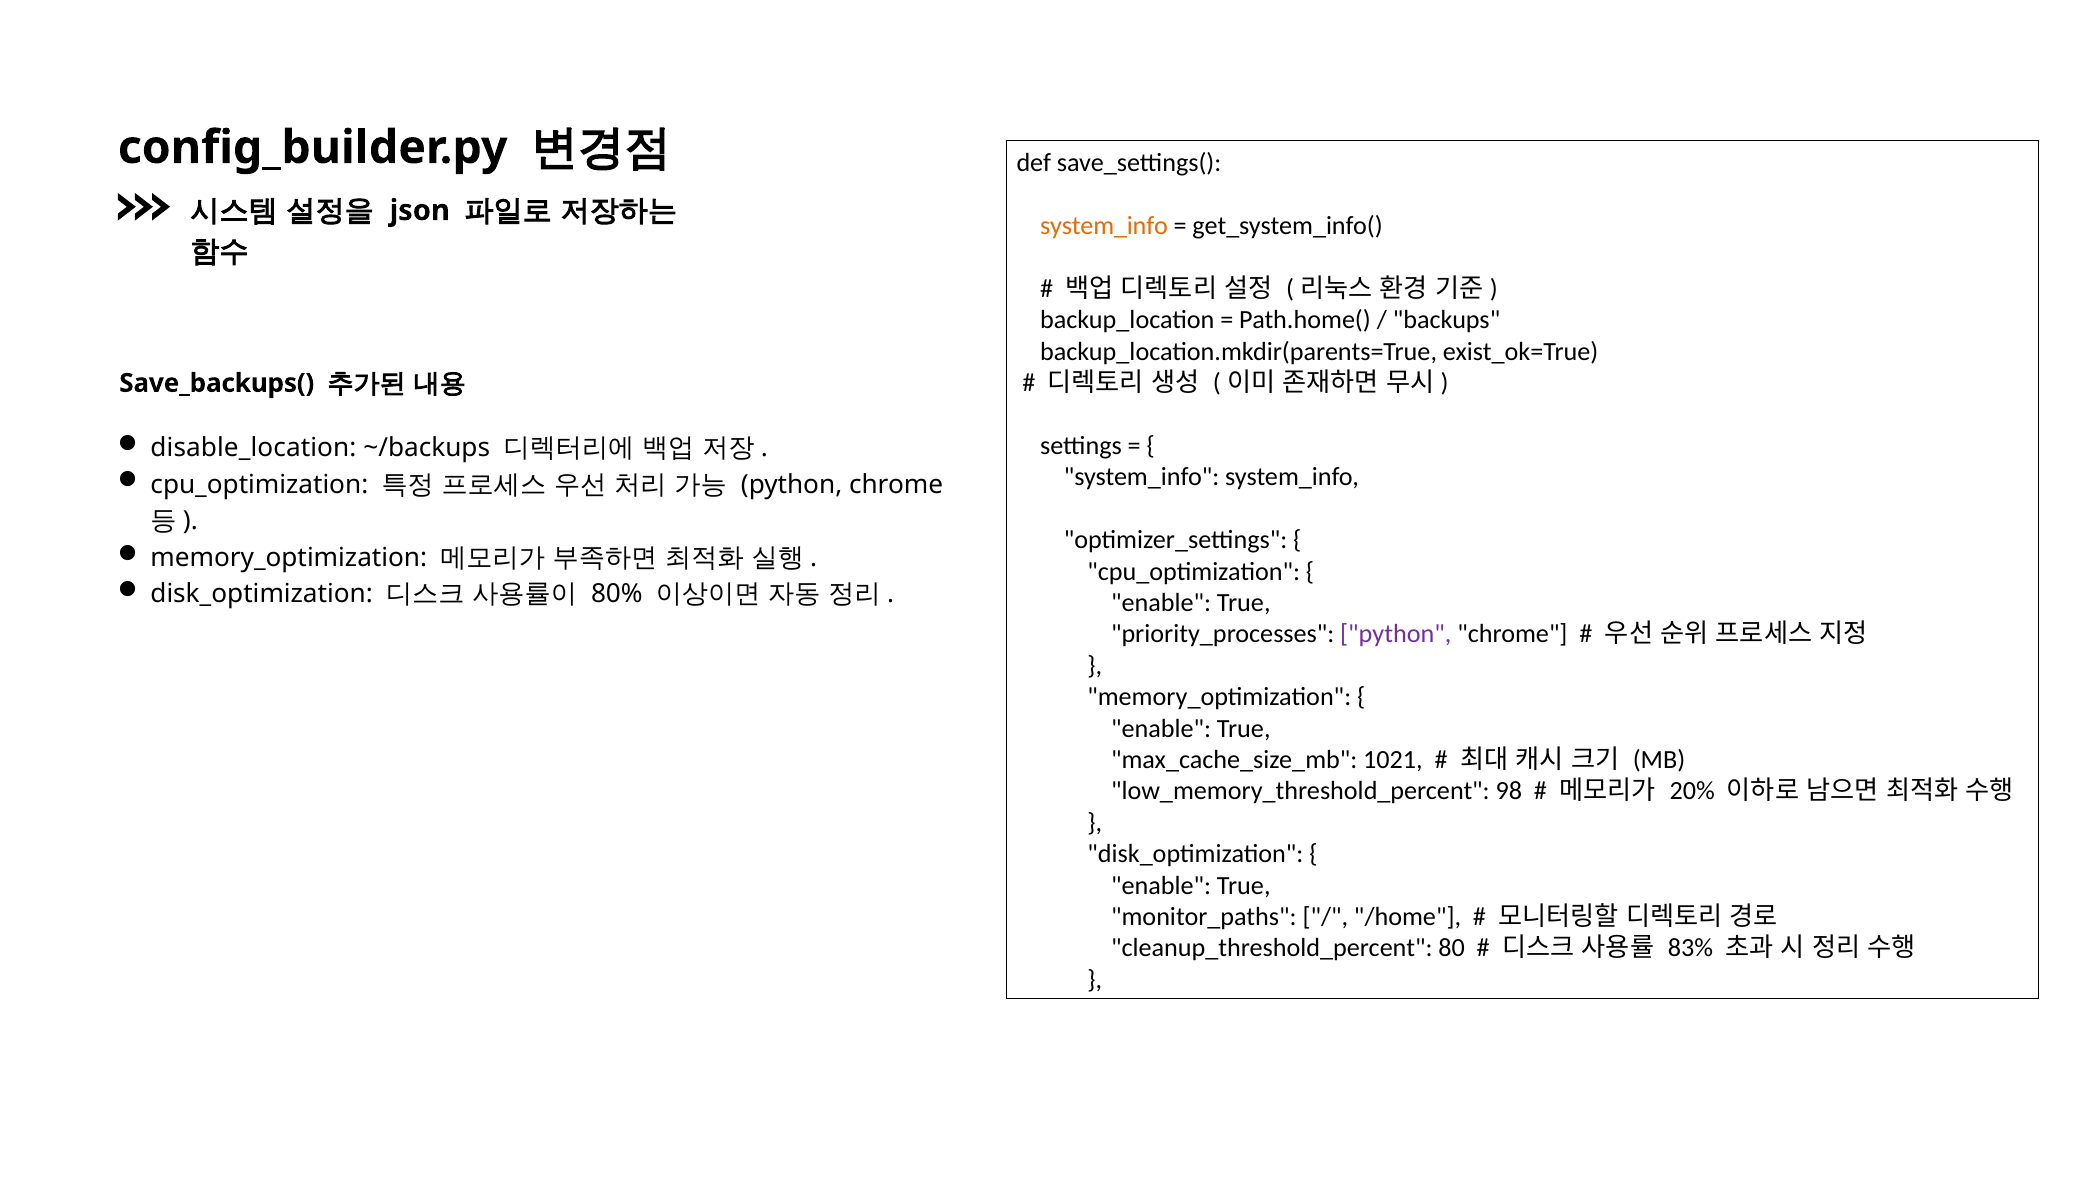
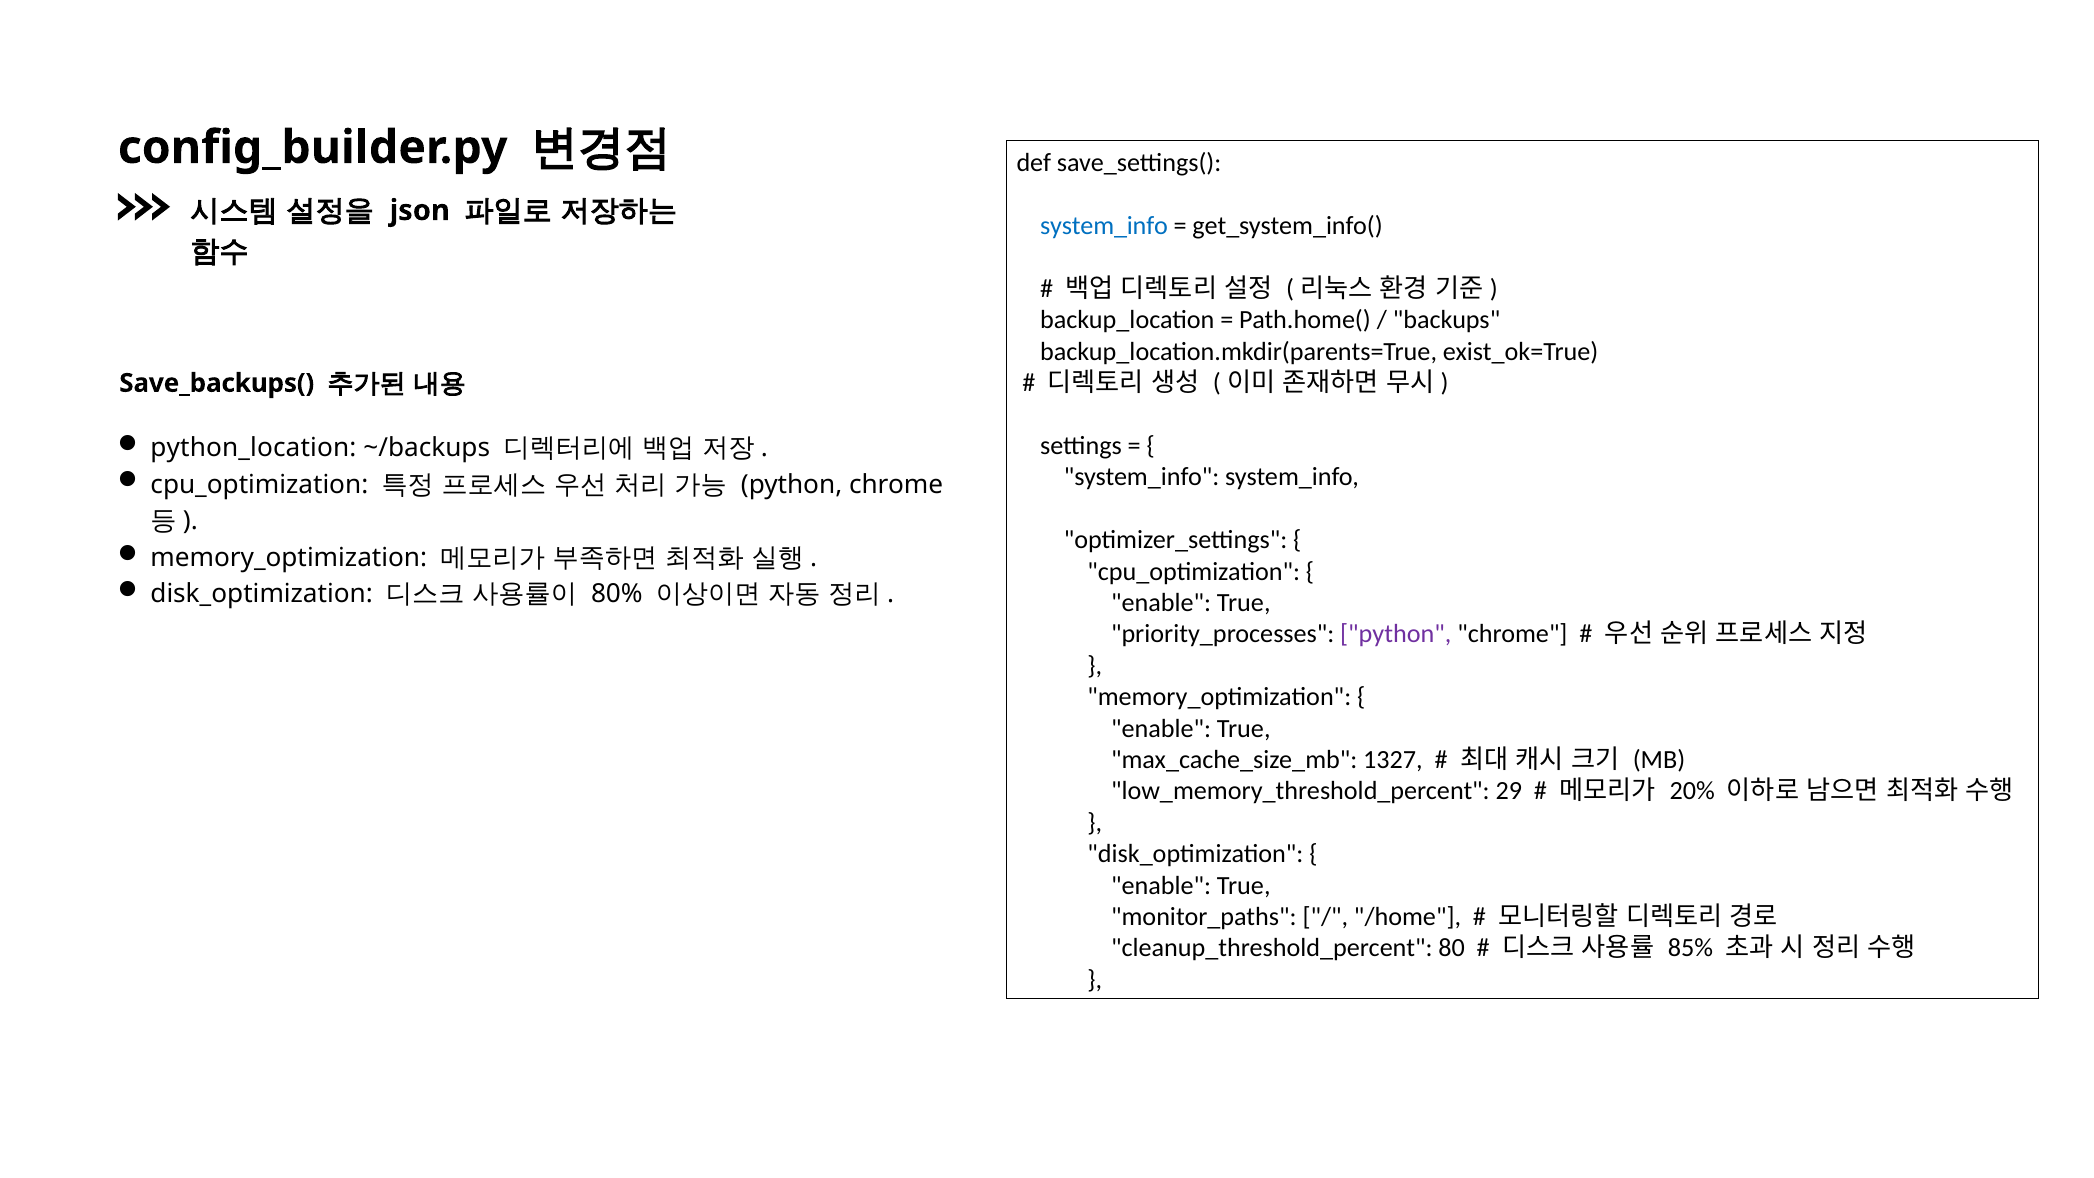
system_info at (1104, 226) colour: orange -> blue
disable_location: disable_location -> python_location
1021: 1021 -> 1327
98: 98 -> 29
83%: 83% -> 85%
